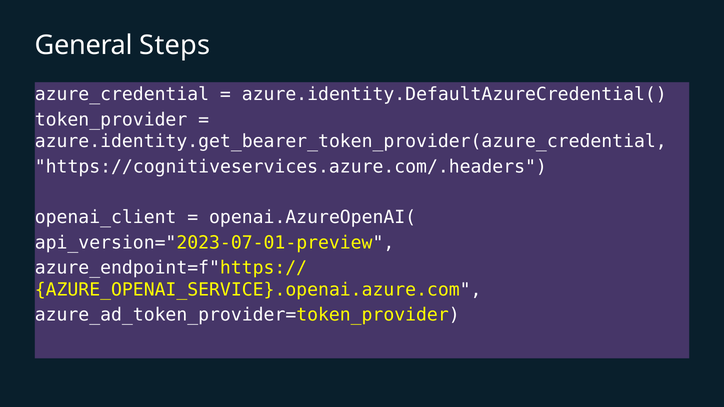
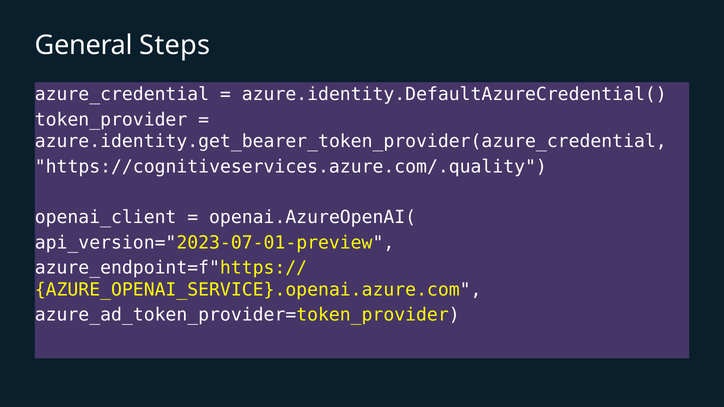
https://cognitiveservices.azure.com/.headers: https://cognitiveservices.azure.com/.headers -> https://cognitiveservices.azure.com/.quality
